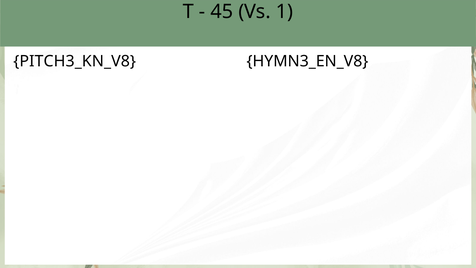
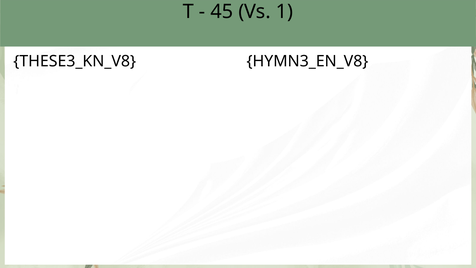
PITCH3_KN_V8: PITCH3_KN_V8 -> THESE3_KN_V8
